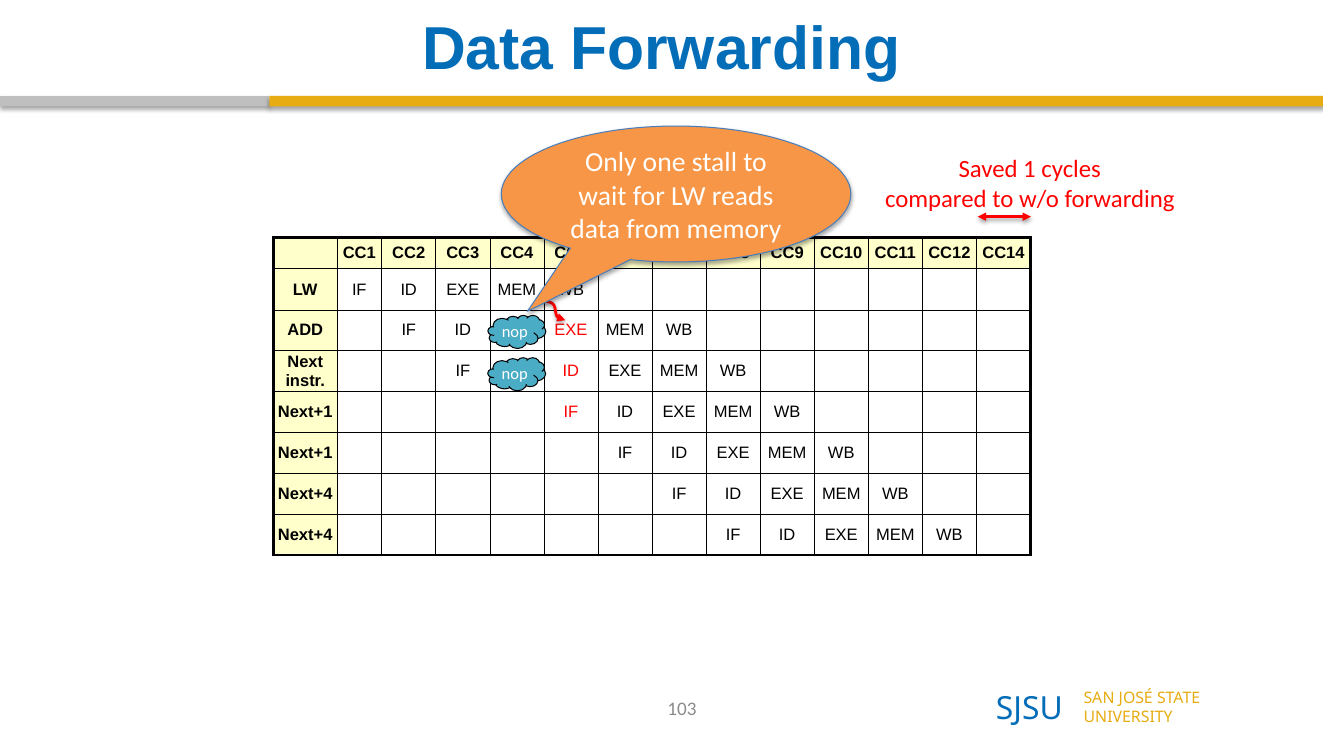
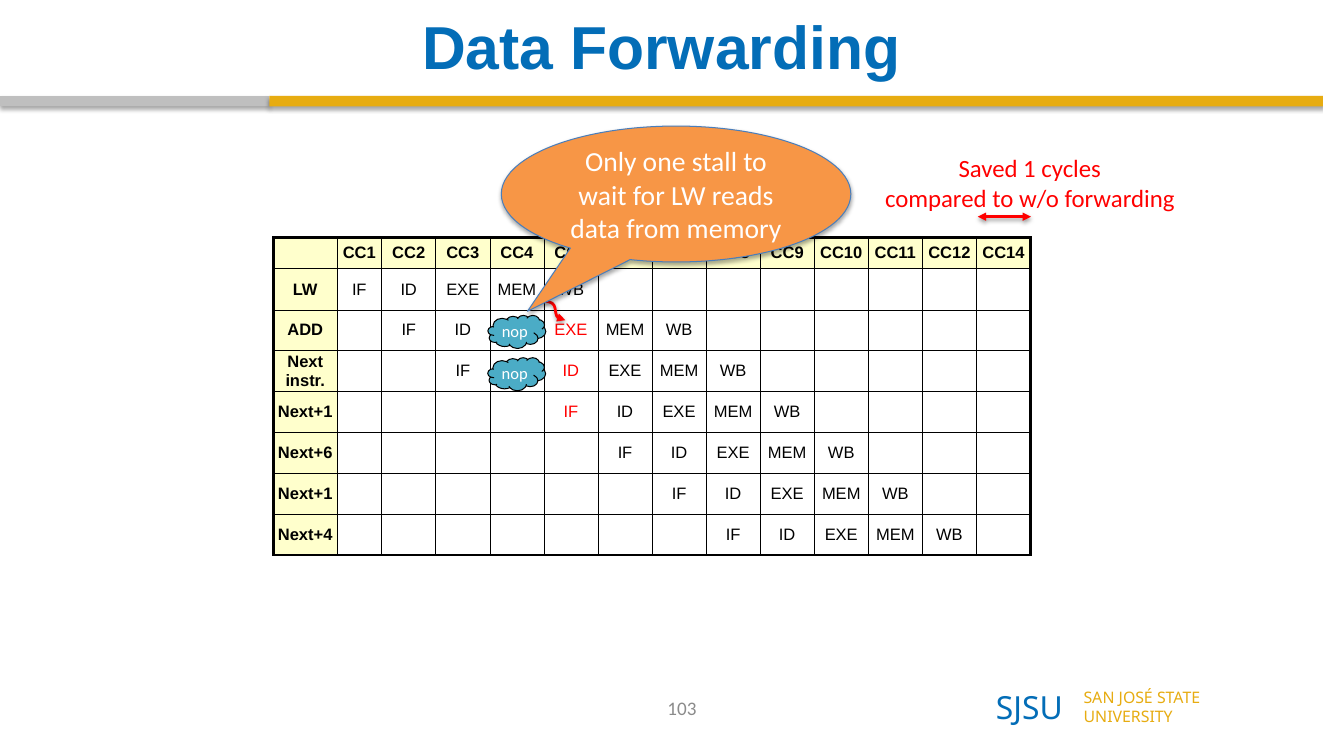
Next+1 at (305, 453): Next+1 -> Next+6
Next+4 at (305, 494): Next+4 -> Next+1
